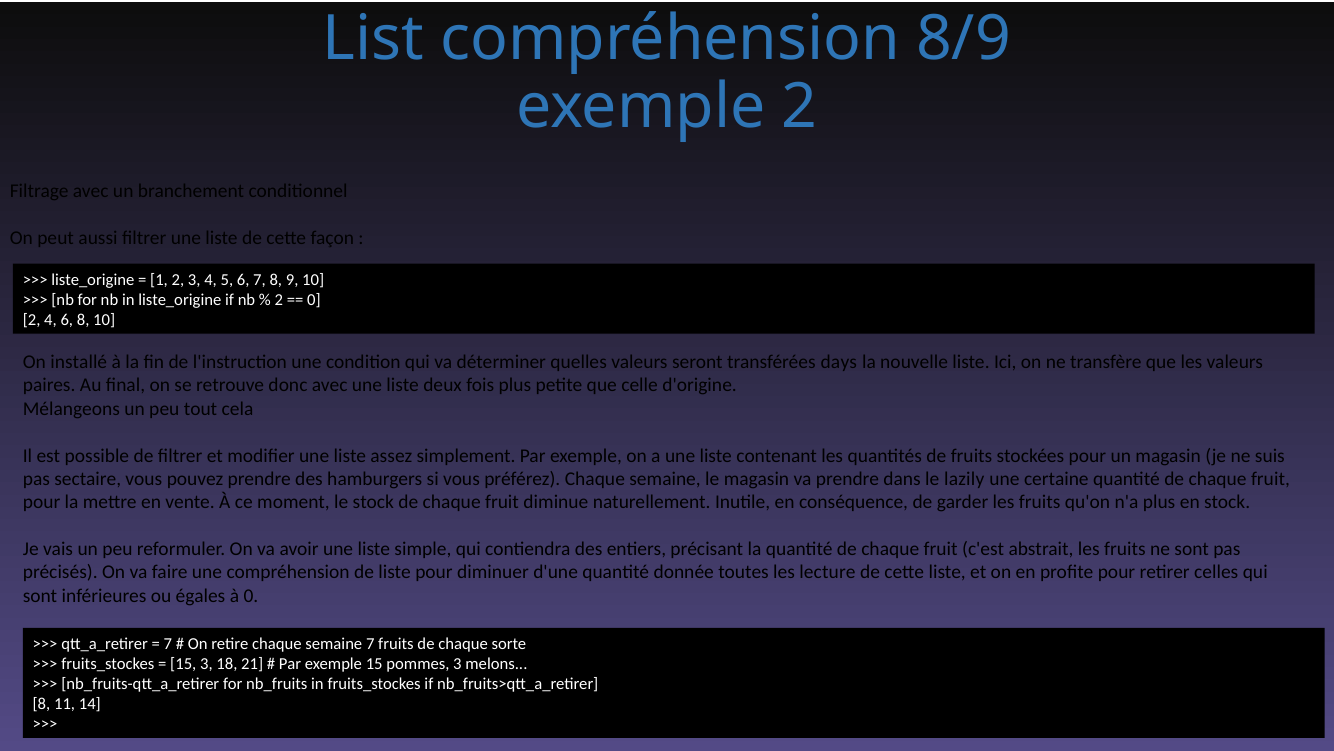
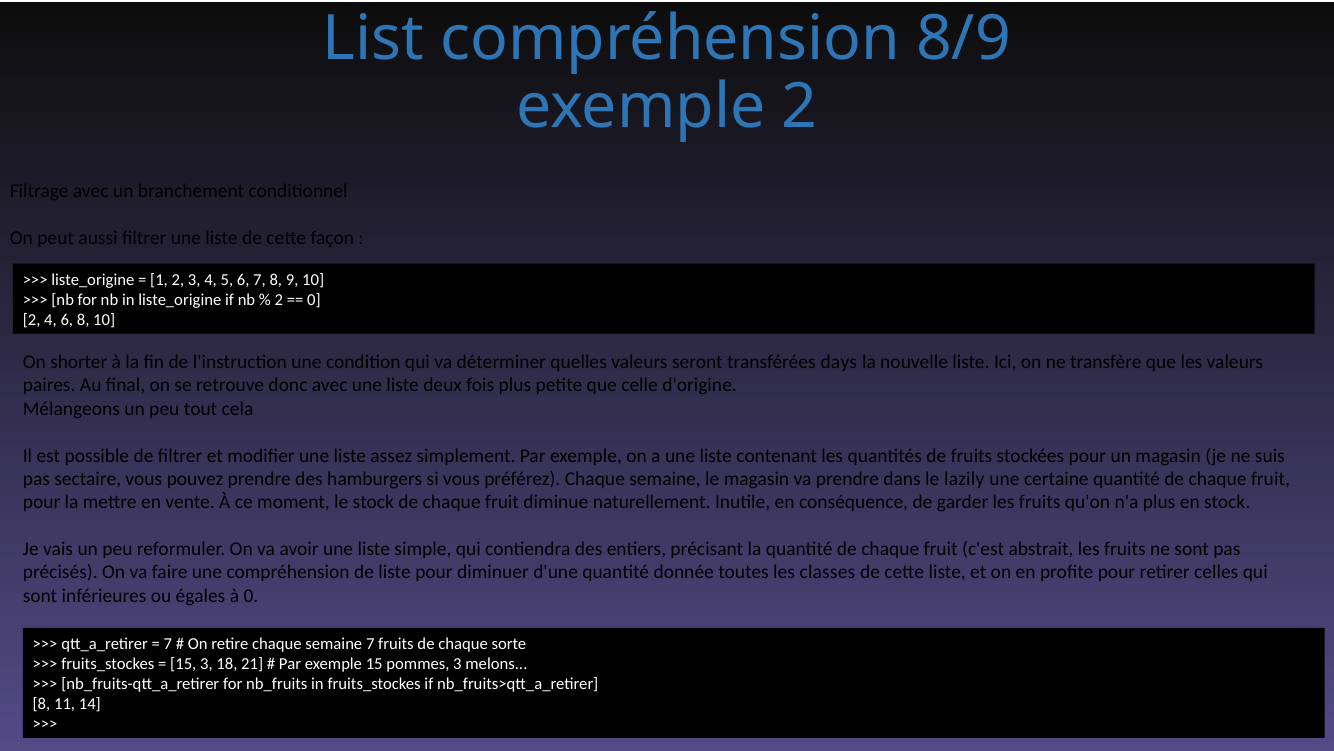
installé: installé -> shorter
lecture: lecture -> classes
